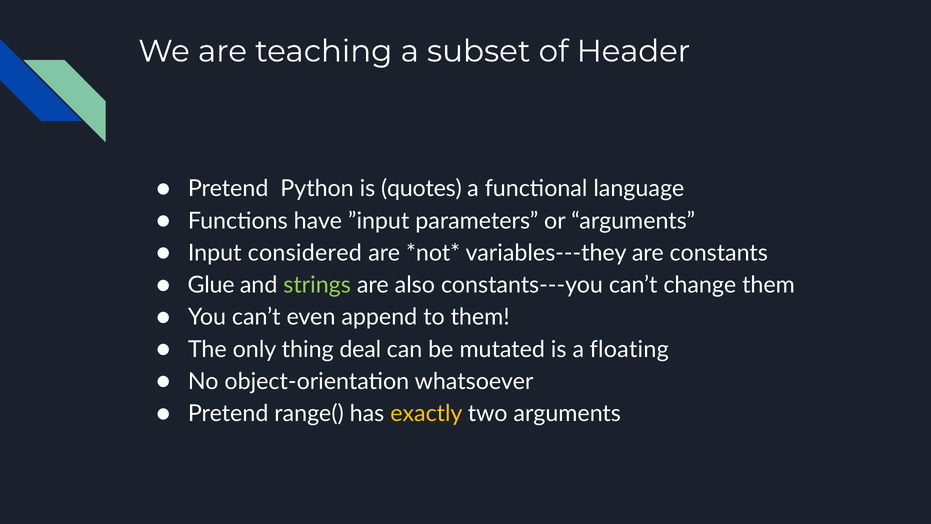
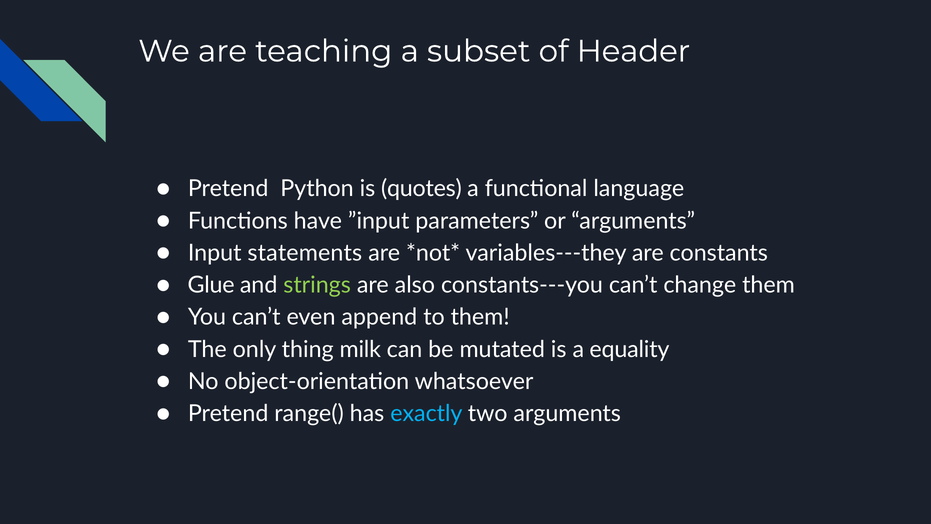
considered: considered -> statements
deal: deal -> milk
floating: floating -> equality
exactly colour: yellow -> light blue
